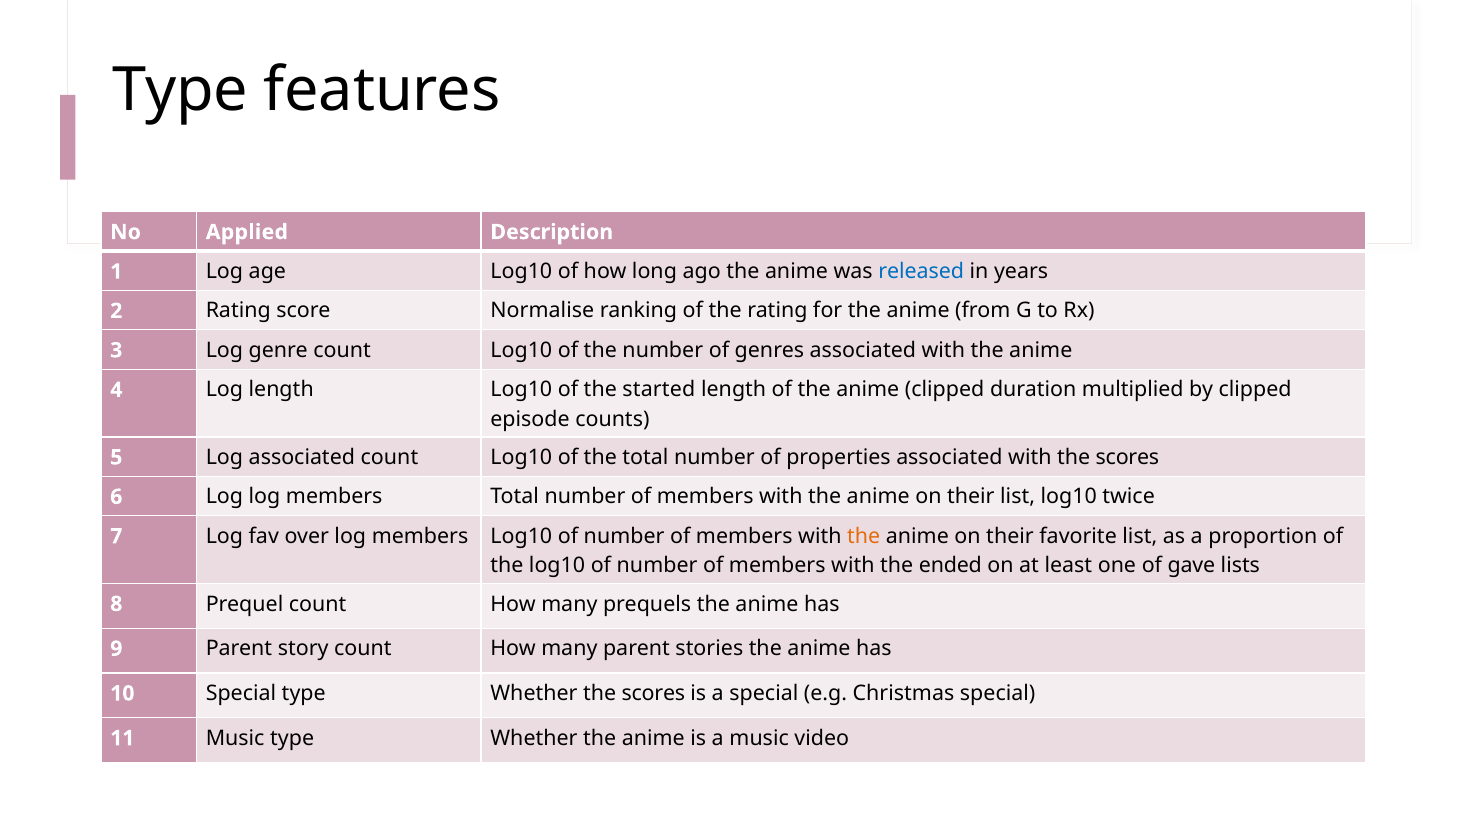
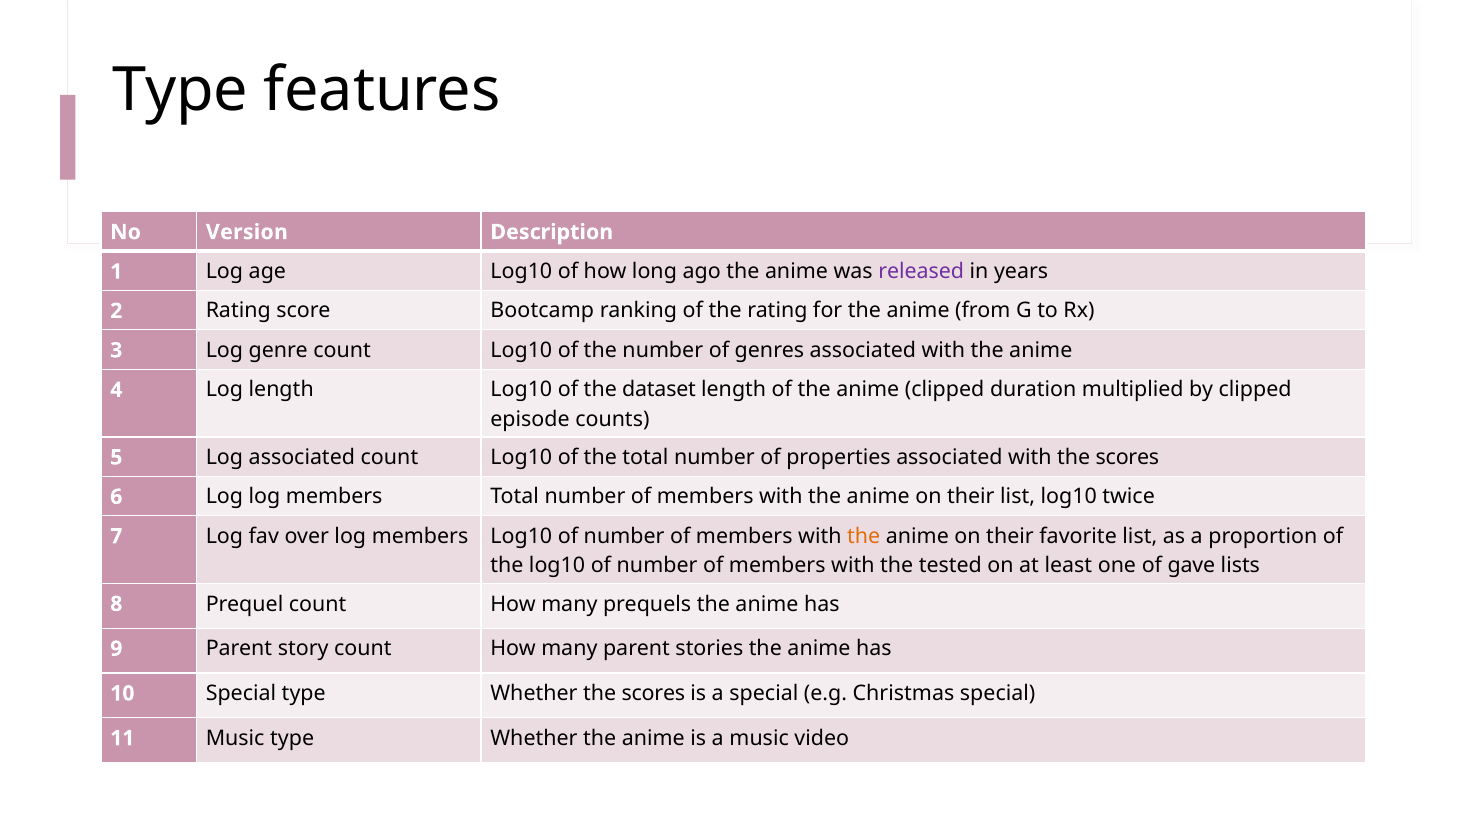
Applied: Applied -> Version
released colour: blue -> purple
Normalise: Normalise -> Bootcamp
started: started -> dataset
ended: ended -> tested
